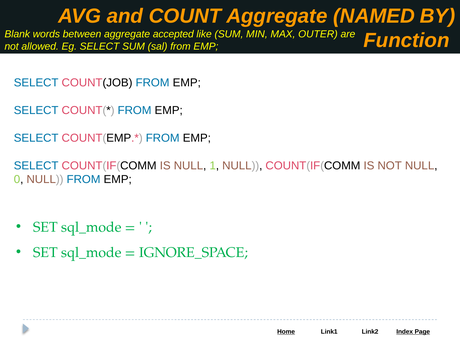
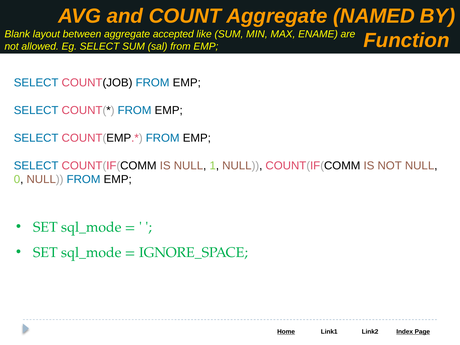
words: words -> layout
OUTER: OUTER -> ENAME
